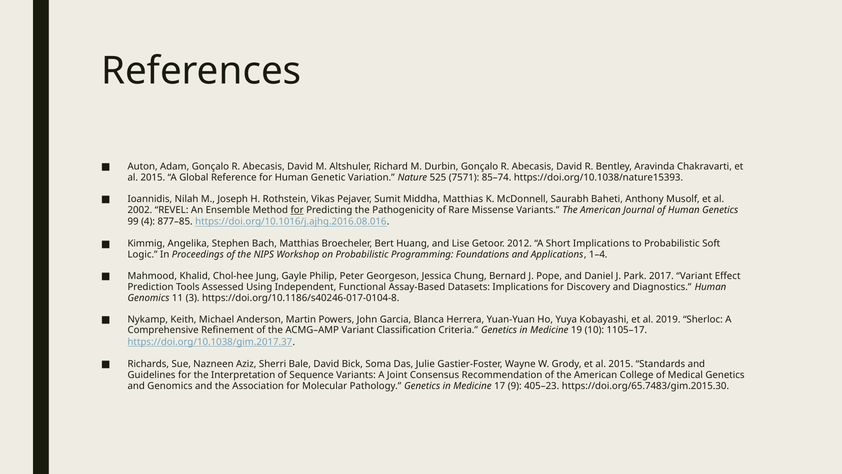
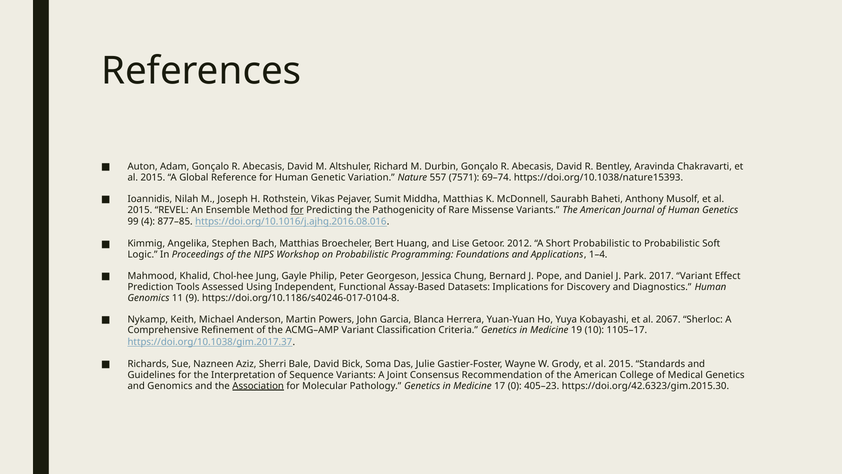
525: 525 -> 557
85–74: 85–74 -> 69–74
2002 at (140, 210): 2002 -> 2015
Short Implications: Implications -> Probabilistic
3: 3 -> 9
2019: 2019 -> 2067
Association underline: none -> present
9: 9 -> 0
https://doi.org/65.7483/gim.2015.30: https://doi.org/65.7483/gim.2015.30 -> https://doi.org/42.6323/gim.2015.30
